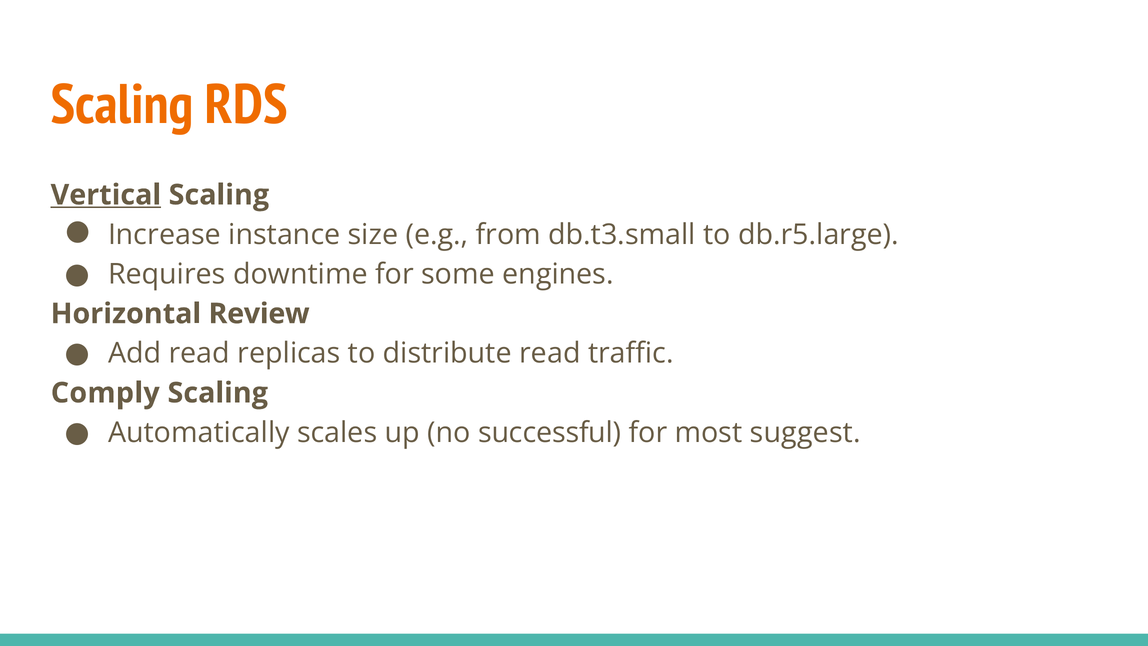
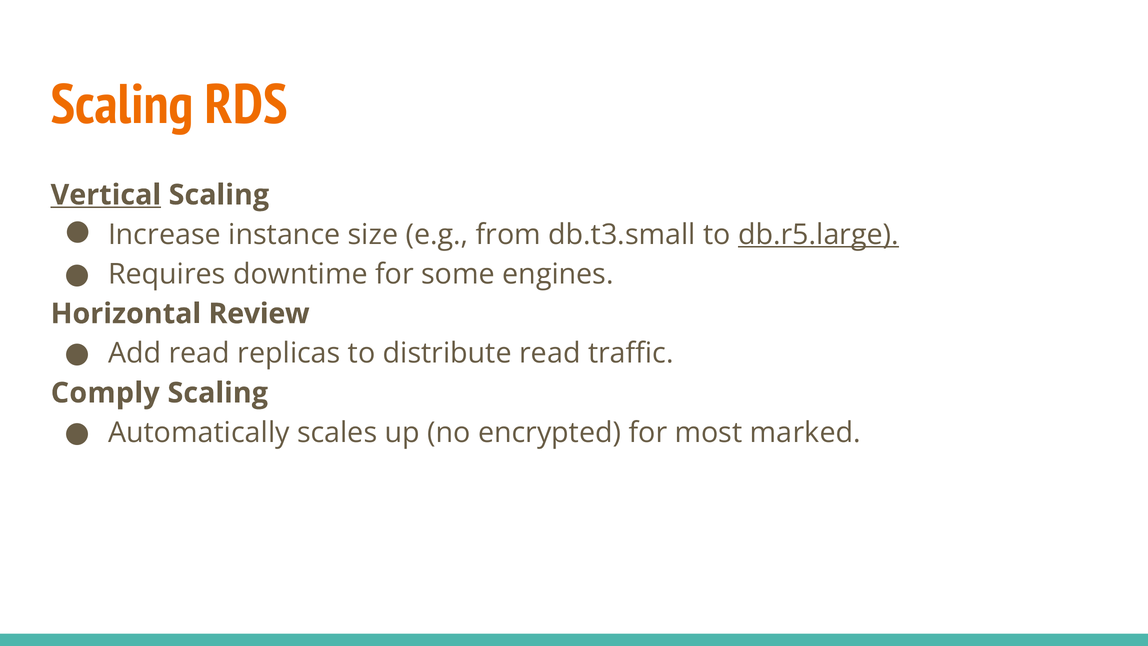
db.r5.large underline: none -> present
successful: successful -> encrypted
suggest: suggest -> marked
